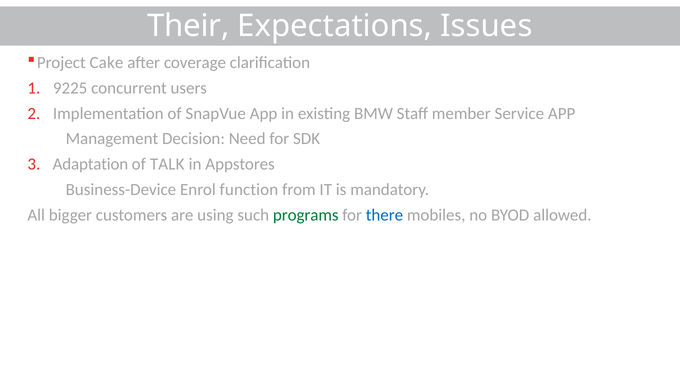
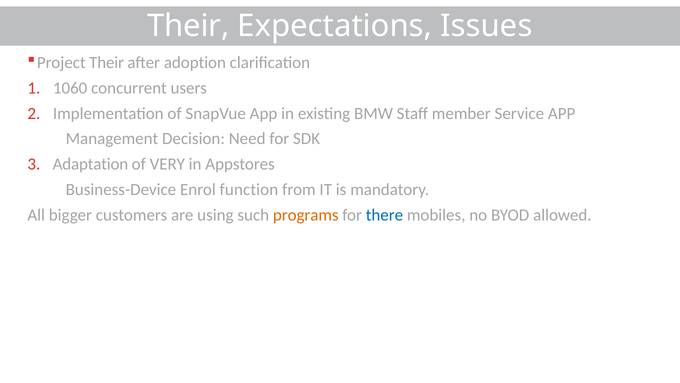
Project Cake: Cake -> Their
coverage: coverage -> adoption
9225: 9225 -> 1060
TALK: TALK -> VERY
programs colour: green -> orange
